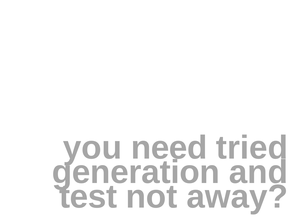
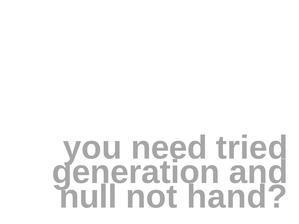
test: test -> null
away: away -> hand
